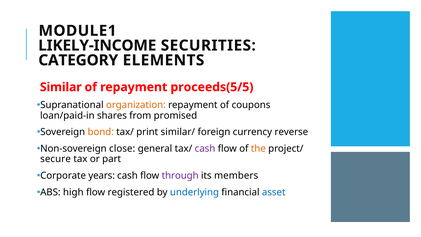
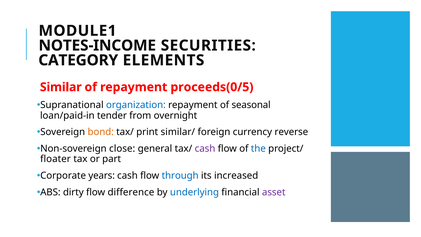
LIKELY-INCOME: LIKELY-INCOME -> NOTES-INCOME
proceeds(5/5: proceeds(5/5 -> proceeds(0/5
organization colour: orange -> blue
coupons: coupons -> seasonal
shares: shares -> tender
promised: promised -> overnight
the colour: orange -> blue
secure: secure -> floater
through colour: purple -> blue
members: members -> increased
high: high -> dirty
registered: registered -> difference
asset colour: blue -> purple
